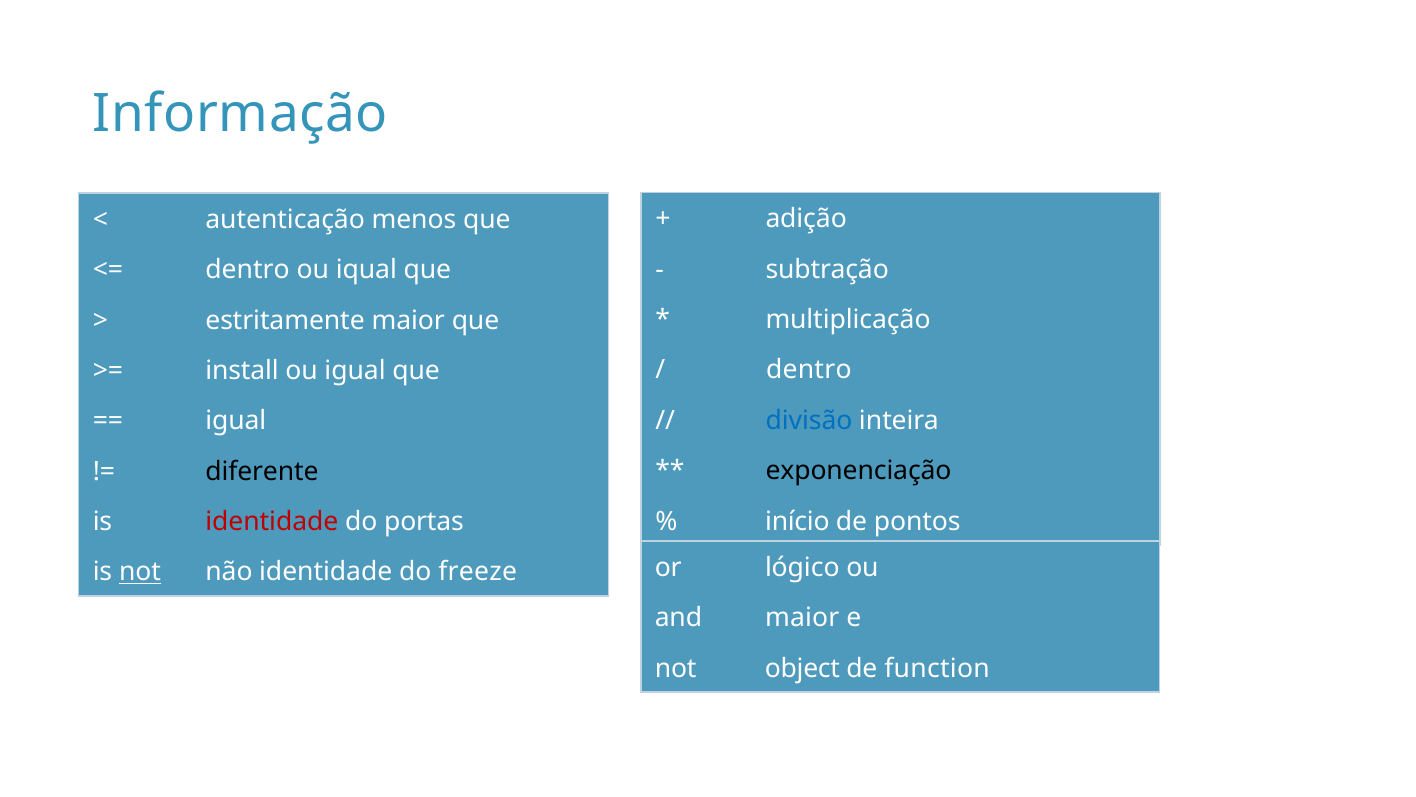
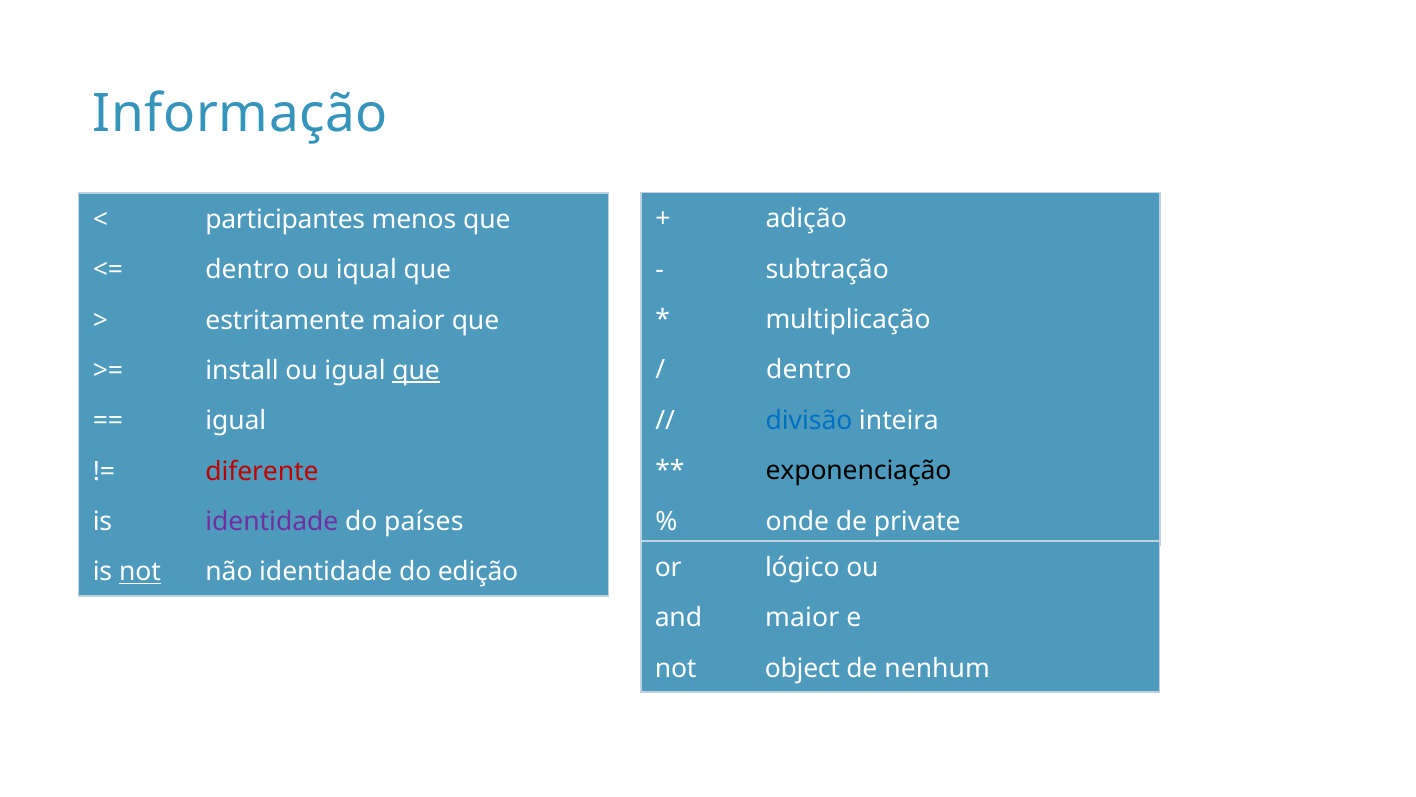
autenticação: autenticação -> participantes
que at (416, 370) underline: none -> present
diferente colour: black -> red
início: início -> onde
pontos: pontos -> private
identidade at (272, 521) colour: red -> purple
portas: portas -> países
freeze: freeze -> edição
function: function -> nenhum
